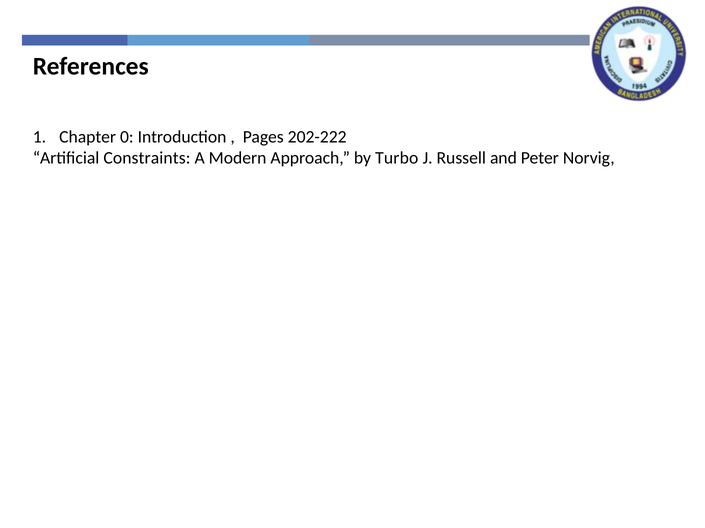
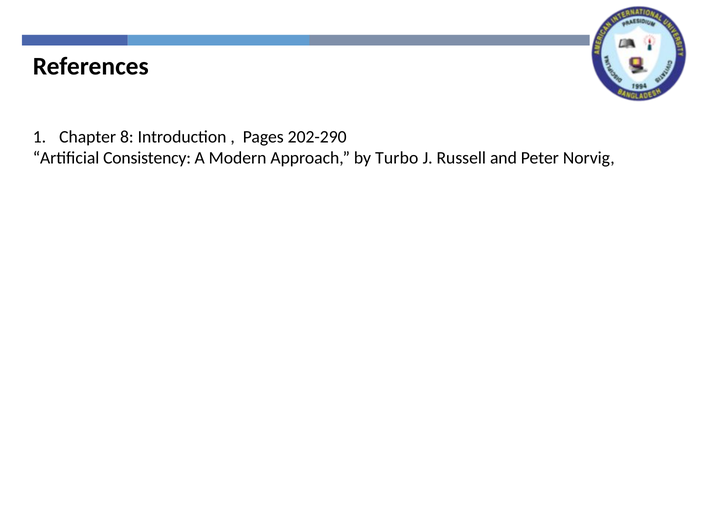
0: 0 -> 8
202-222: 202-222 -> 202-290
Constraints: Constraints -> Consistency
